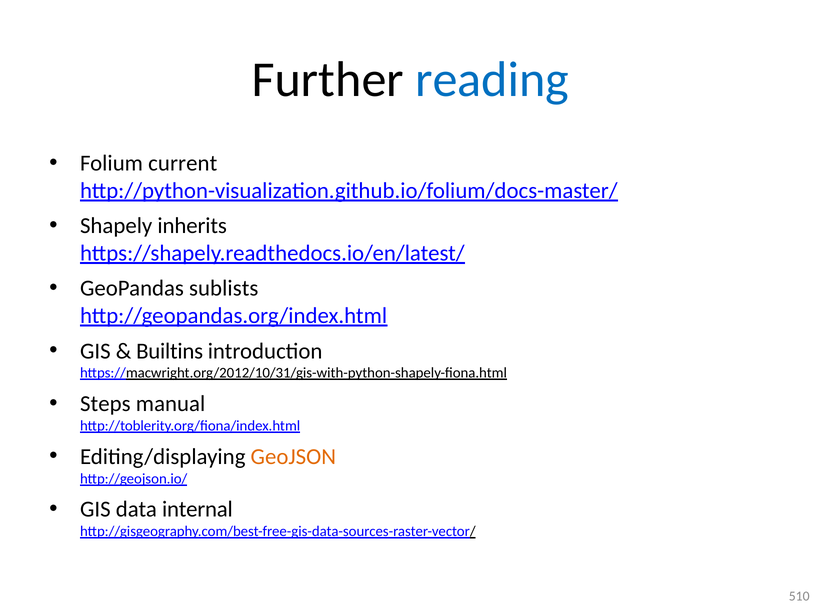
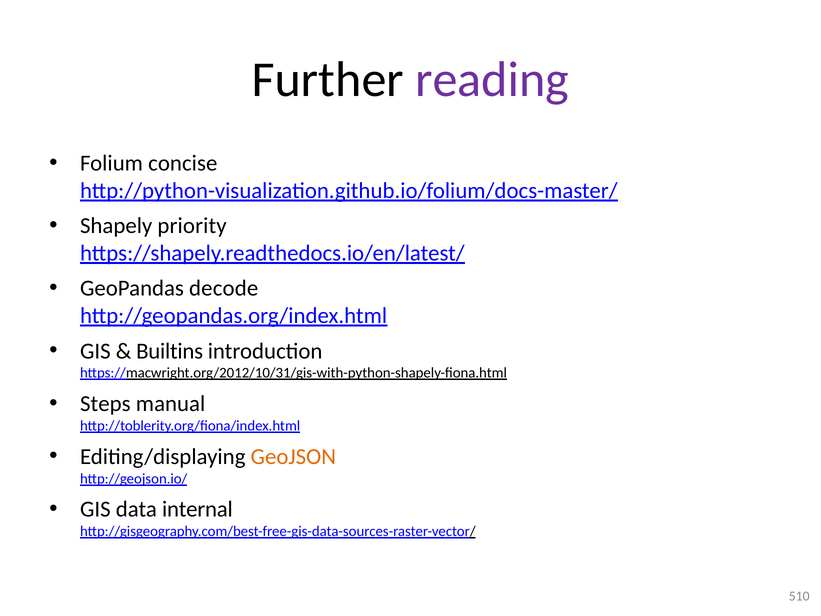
reading colour: blue -> purple
current: current -> concise
inherits: inherits -> priority
sublists: sublists -> decode
